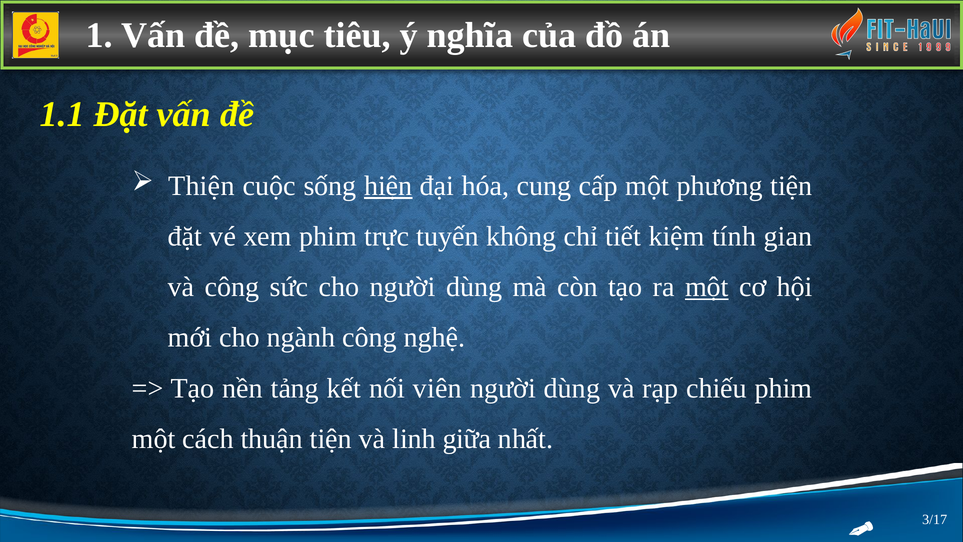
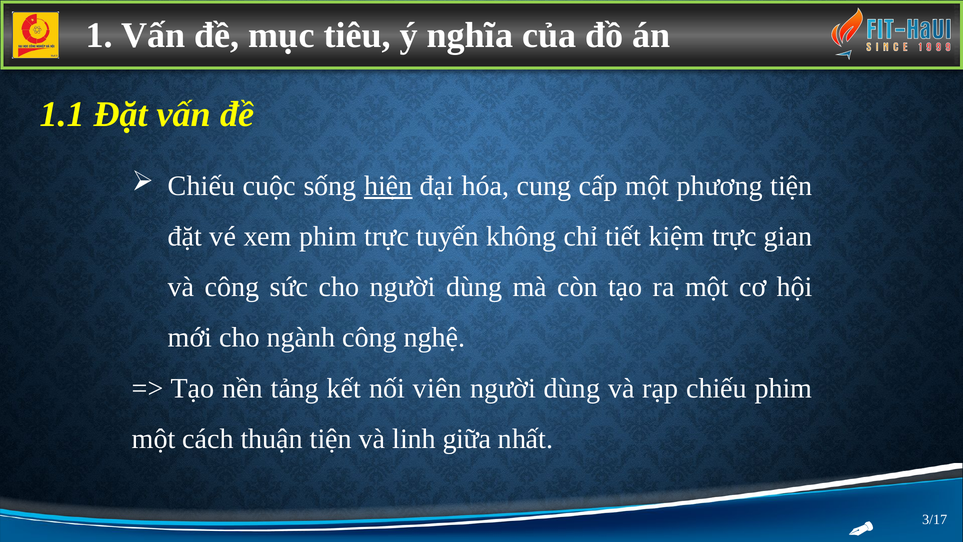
Thiện at (201, 186): Thiện -> Chiếu
kiệm tính: tính -> trực
một at (707, 287) underline: present -> none
